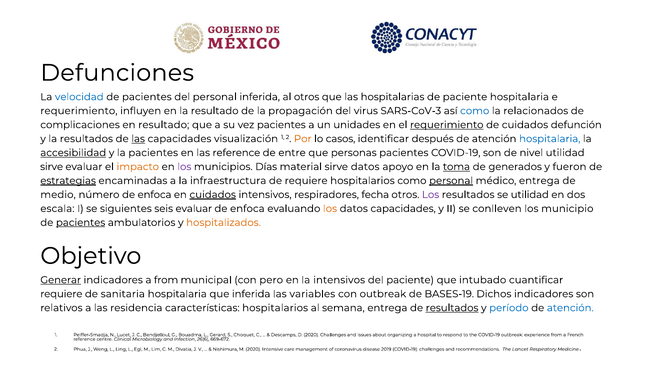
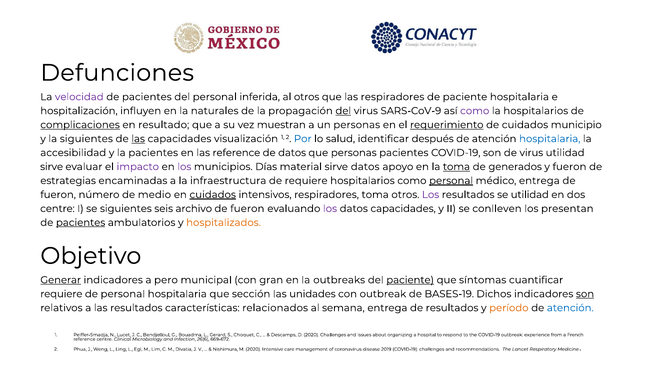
velocidad colour: blue -> purple
las hospitalarias: hospitalarias -> respiradores
requerimiento at (79, 111): requerimiento -> hospitalización
la resultado: resultado -> naturales
del at (343, 111) underline: none -> present
SARS-CoV-3: SARS-CoV-3 -> SARS-CoV-9
como at (475, 111) colour: blue -> purple
la relacionados: relacionados -> hospitalarios
complicaciones underline: none -> present
vez pacientes: pacientes -> muestran
un unidades: unidades -> personas
defunción: defunción -> municipio
la resultados: resultados -> siguientes
Por colour: orange -> blue
casos: casos -> salud
accesibilidad underline: present -> none
de entre: entre -> datos
de nivel: nivel -> virus
impacto colour: orange -> purple
estrategias underline: present -> none
medio at (58, 195): medio -> fueron
número de enfoca: enfoca -> medio
respiradores fecha: fecha -> toma
escala at (57, 209): escala -> centre
seis evaluar: evaluar -> archivo
enfoca at (247, 209): enfoca -> fueron
los at (330, 209) colour: orange -> purple
municipio: municipio -> presentan
a from: from -> pero
pero: pero -> gran
la intensivos: intensivos -> outbreaks
paciente at (410, 280) underline: none -> present
intubado: intubado -> síntomas
de sanitaria: sanitaria -> personal
que inferida: inferida -> sección
variables: variables -> unidades
son at (585, 294) underline: none -> present
las residencia: residencia -> resultados
características hospitalarios: hospitalarios -> relacionados
resultados at (452, 308) underline: present -> none
período colour: blue -> orange
